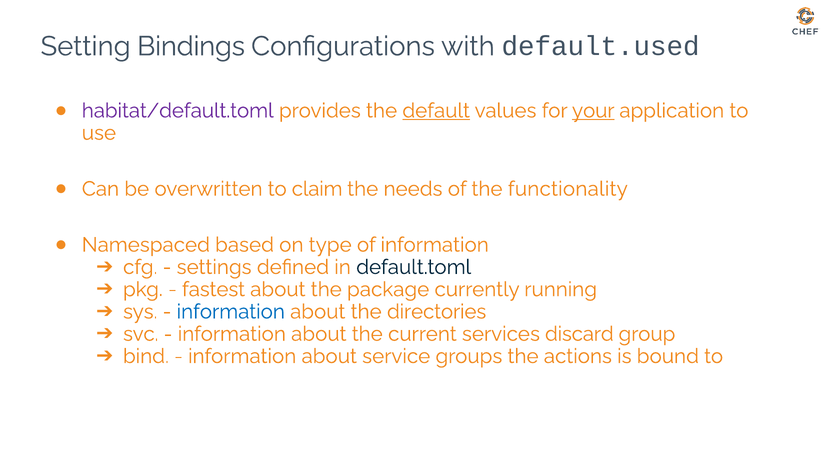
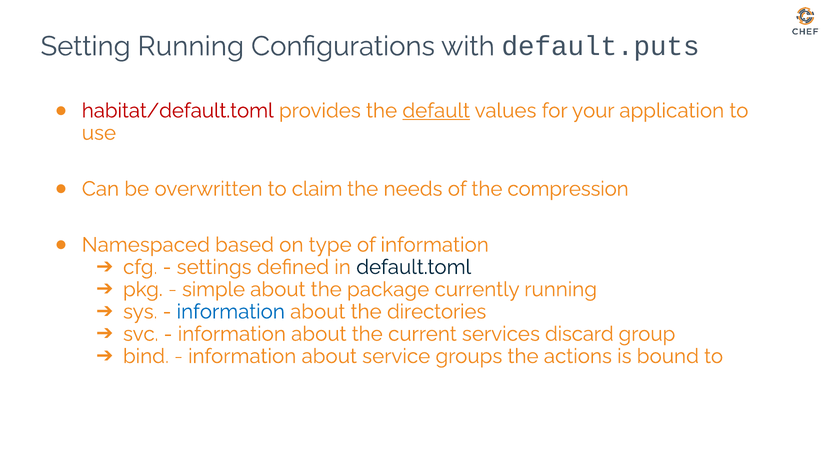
Setting Bindings: Bindings -> Running
default.used: default.used -> default.puts
habitat/default.toml colour: purple -> red
your underline: present -> none
functionality: functionality -> compression
fastest: fastest -> simple
